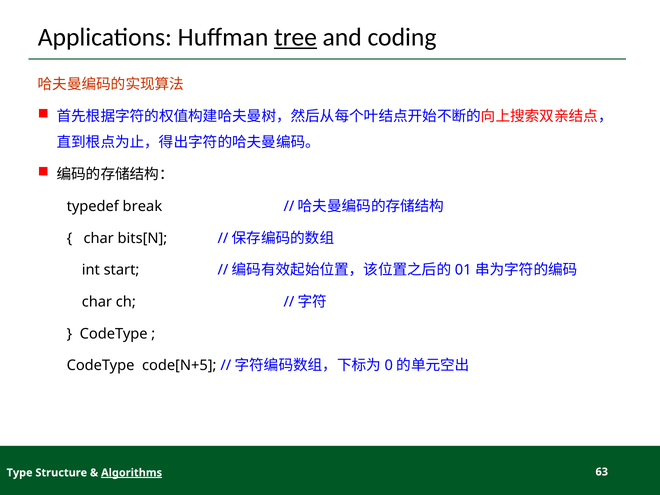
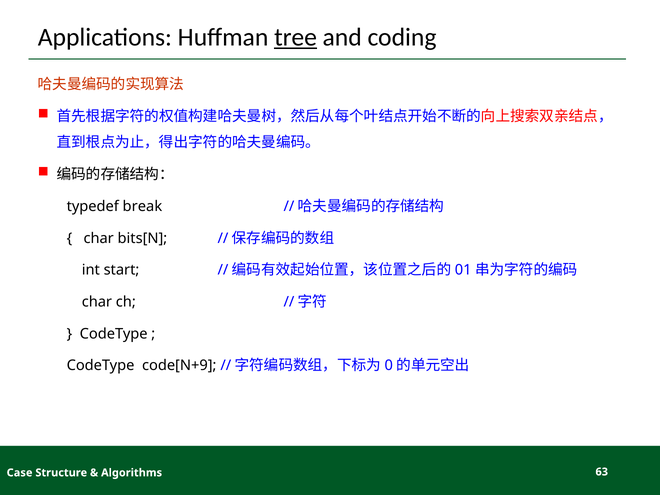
code[N+5: code[N+5 -> code[N+9
Type: Type -> Case
Algorithms underline: present -> none
